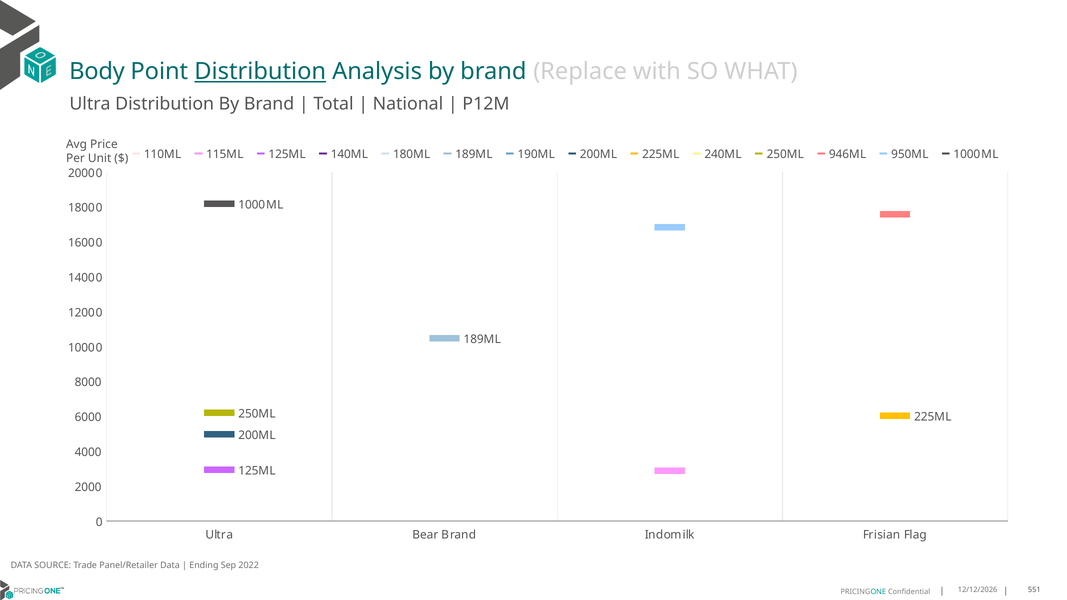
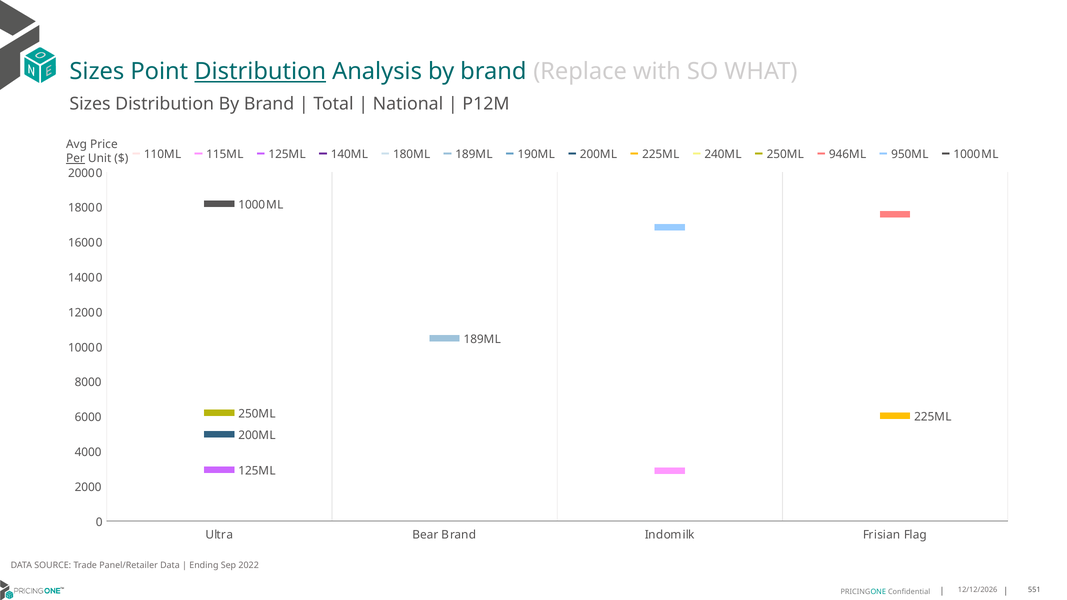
Body at (97, 72): Body -> Sizes
Ultra at (90, 104): Ultra -> Sizes
Per underline: none -> present
